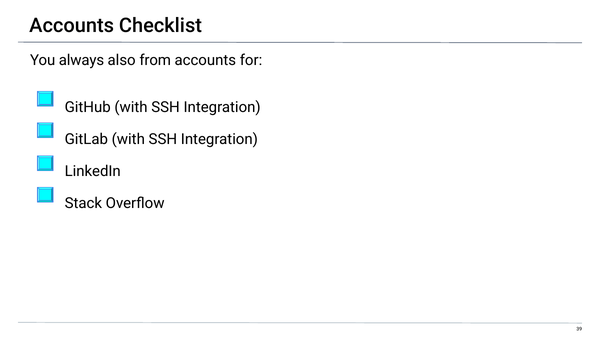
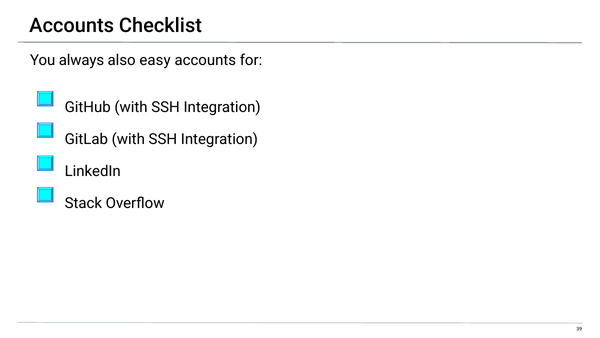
from: from -> easy
